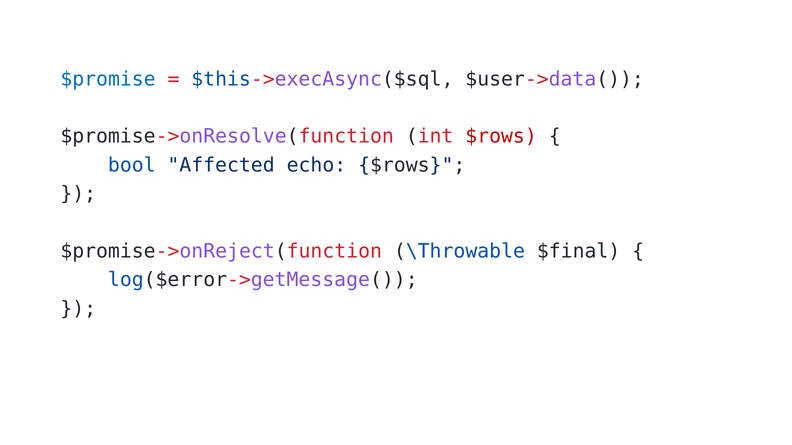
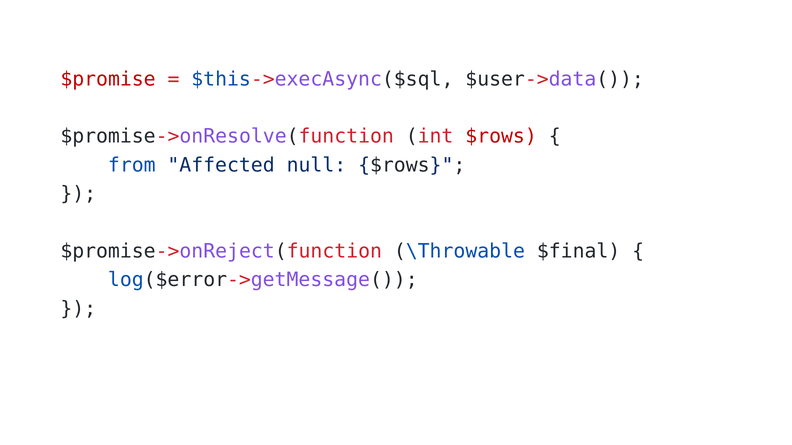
$promise colour: blue -> red
bool: bool -> from
echo: echo -> null
